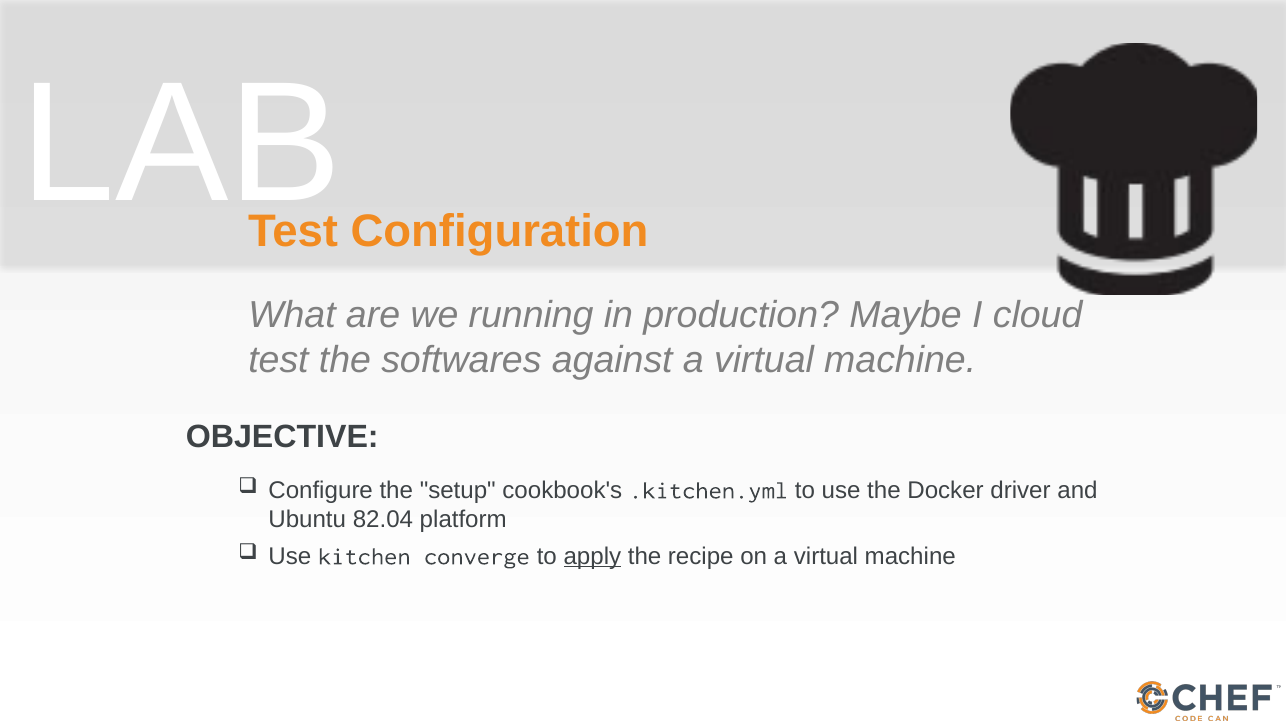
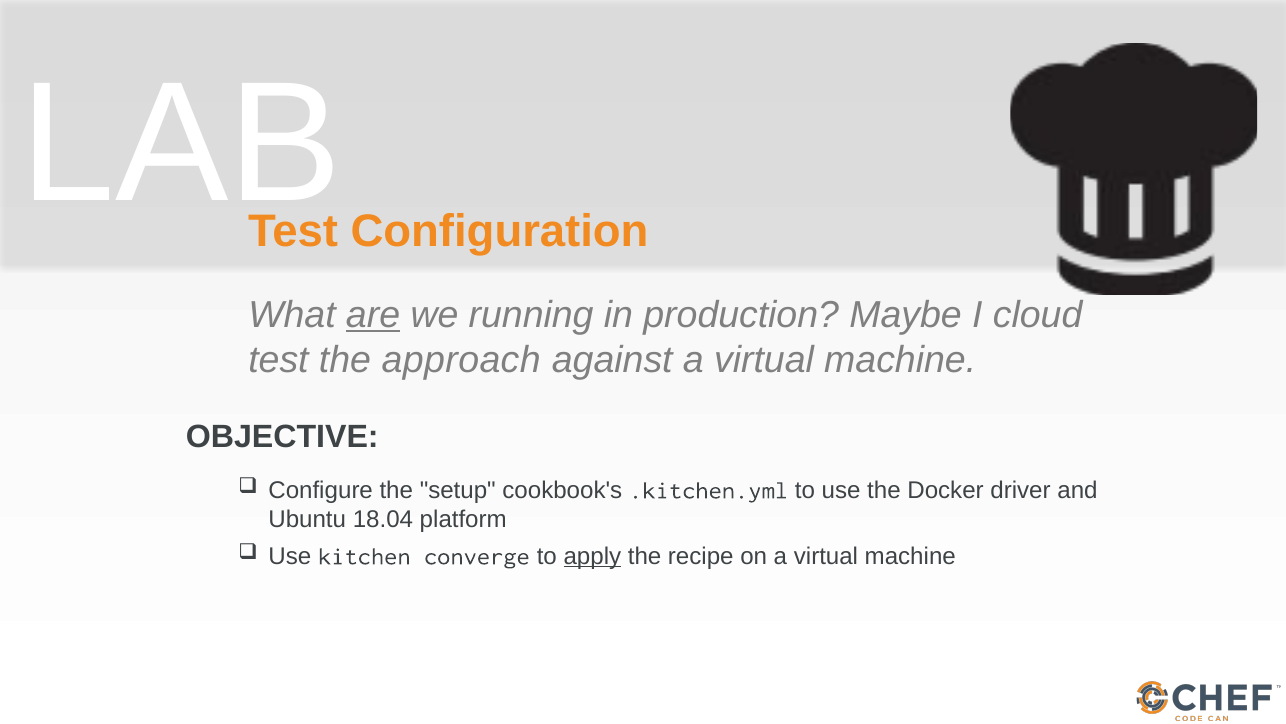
are underline: none -> present
softwares: softwares -> approach
82.04: 82.04 -> 18.04
